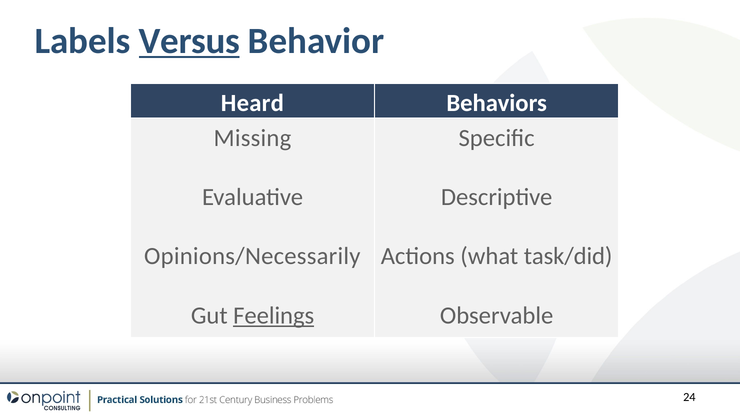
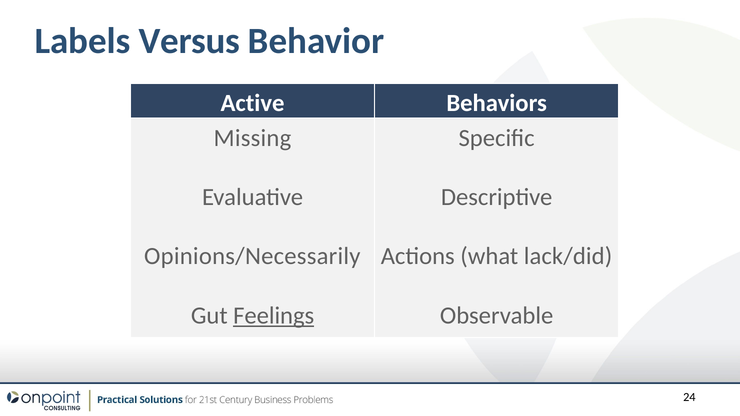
Versus underline: present -> none
Heard: Heard -> Active
task/did: task/did -> lack/did
